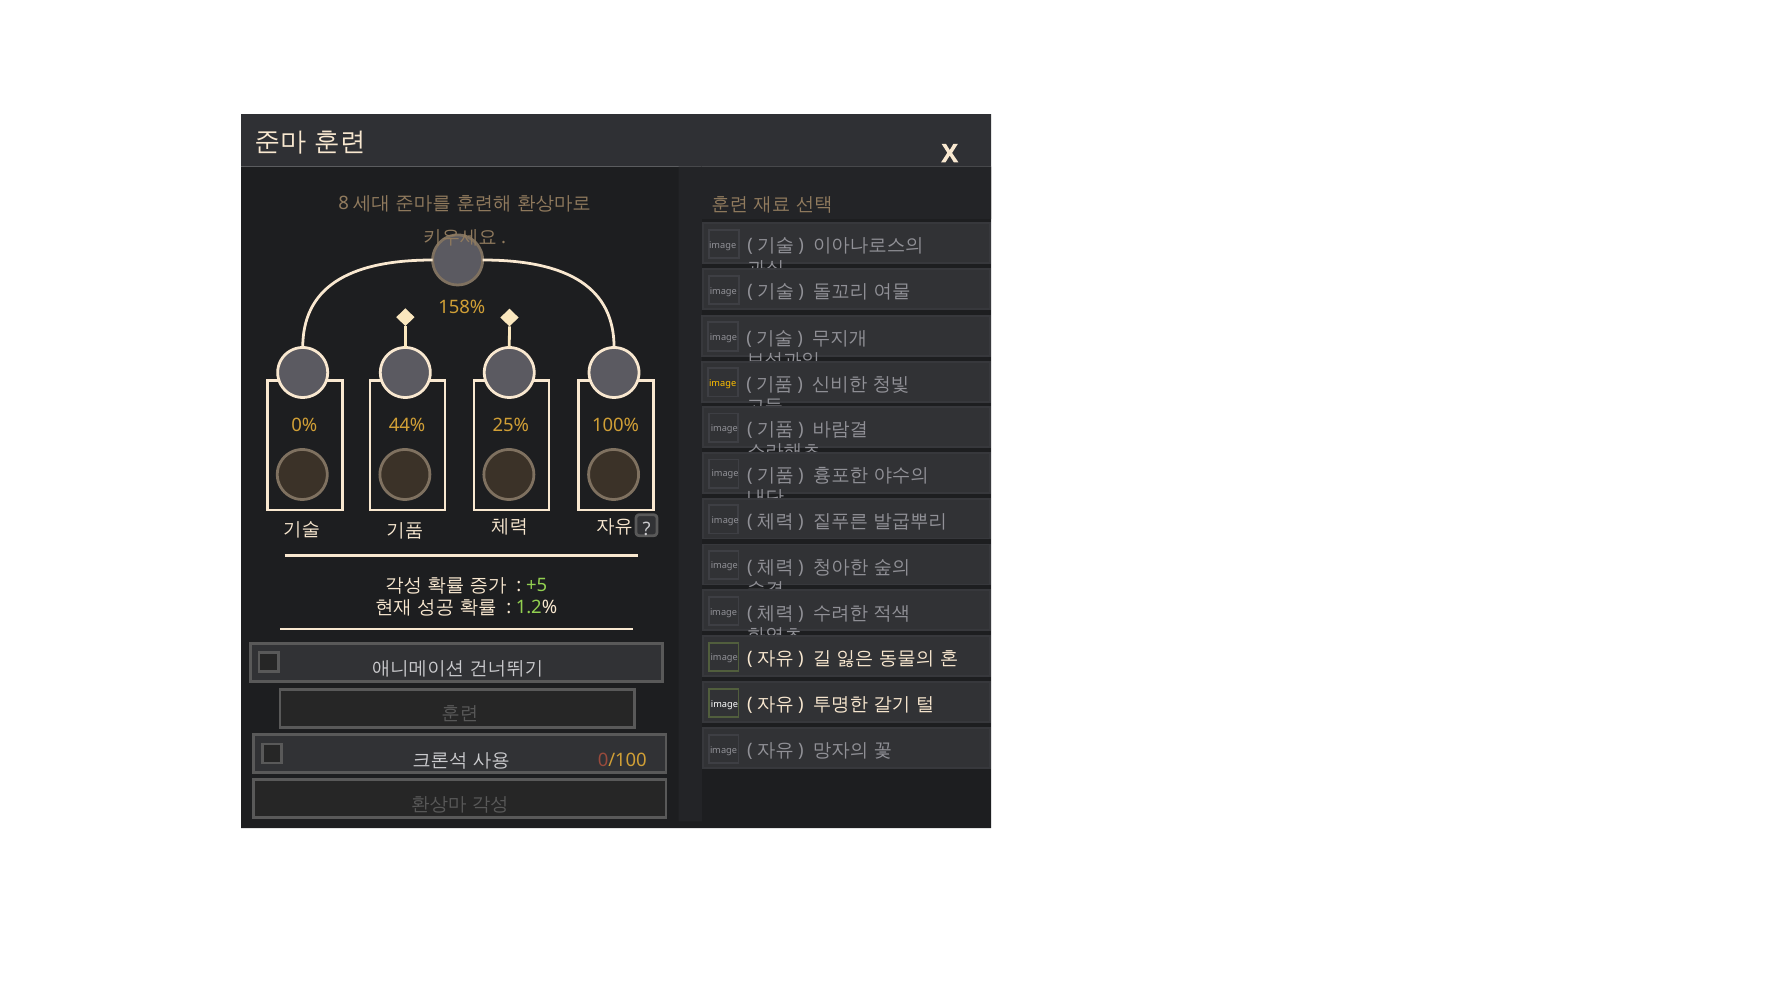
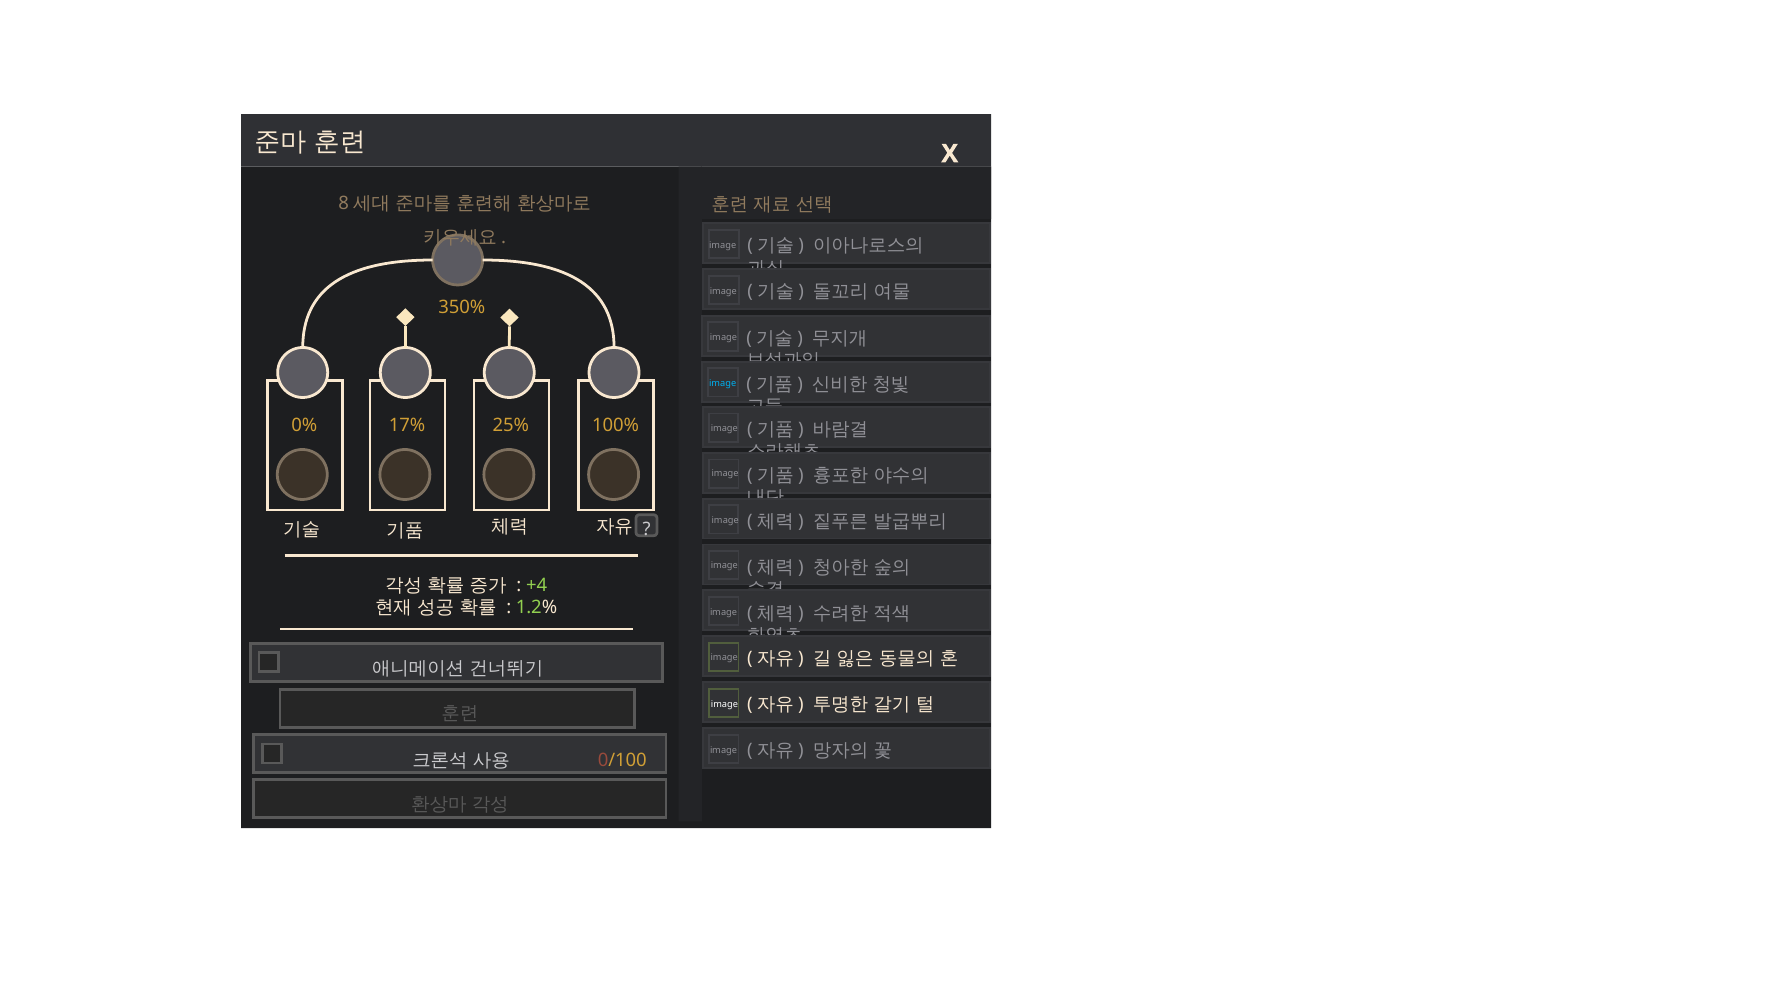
158%: 158% -> 350%
image at (723, 383) colour: yellow -> light blue
44%: 44% -> 17%
+5: +5 -> +4
